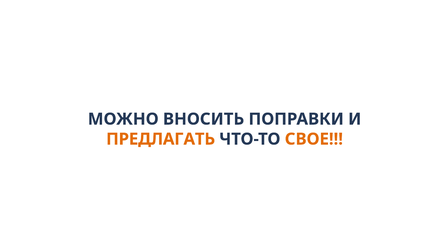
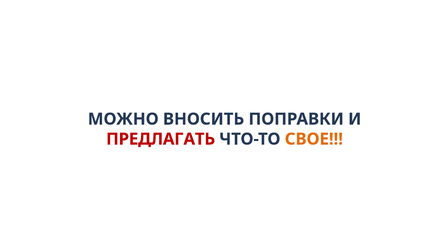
ПРЕДЛАГАТЬ colour: orange -> red
